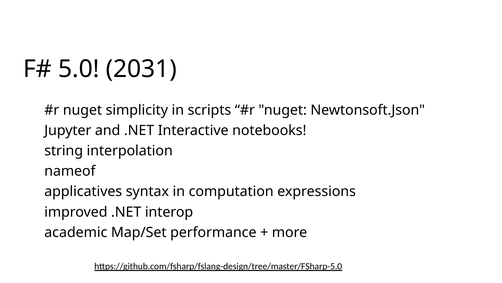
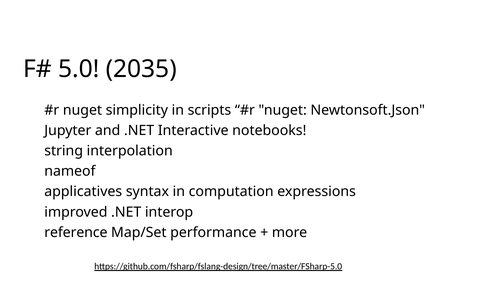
2031: 2031 -> 2035
academic: academic -> reference
